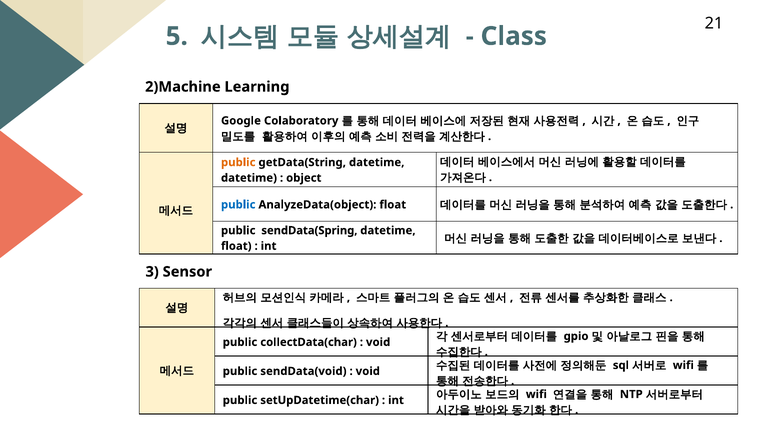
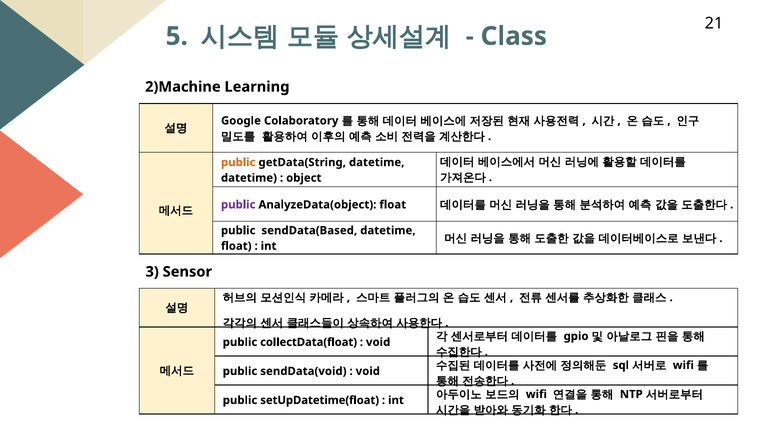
public at (238, 205) colour: blue -> purple
sendData(Spring: sendData(Spring -> sendData(Based
collectData(char: collectData(char -> collectData(float
setUpDatetime(char: setUpDatetime(char -> setUpDatetime(float
